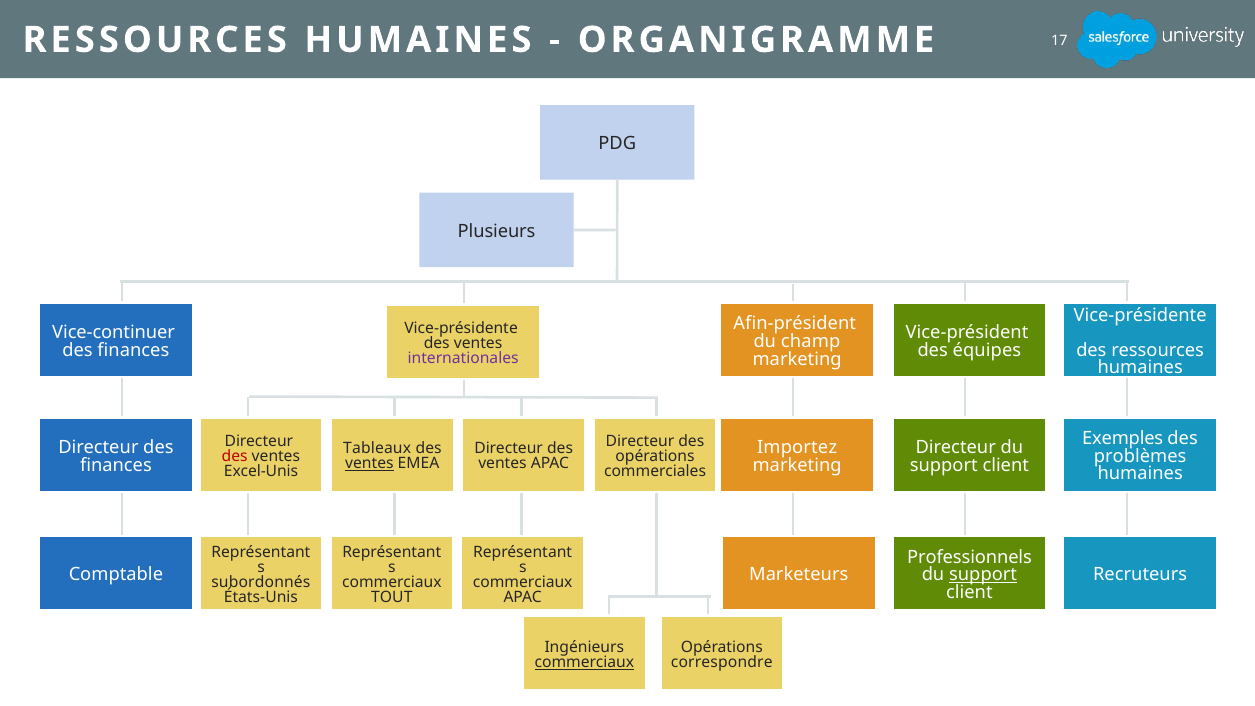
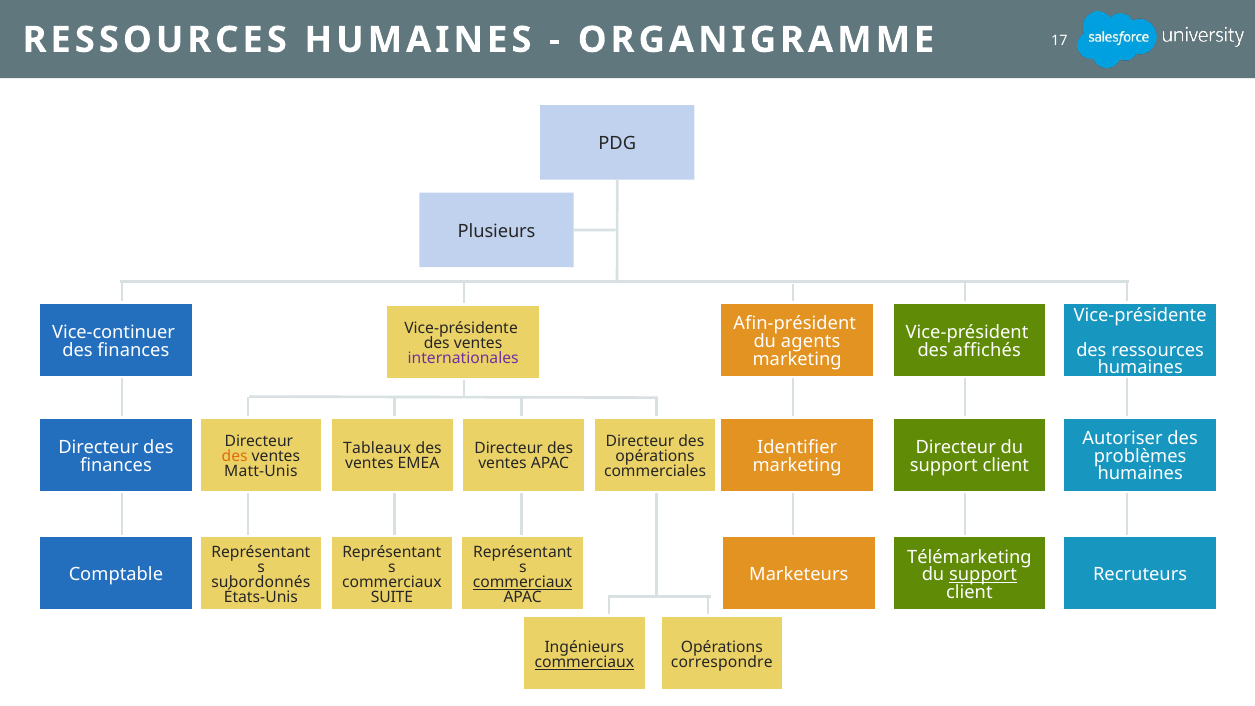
champ: champ -> agents
équipes: équipes -> affichés
Exemples: Exemples -> Autoriser
Importez: Importez -> Identifier
des at (235, 456) colour: red -> orange
ventes at (369, 464) underline: present -> none
Excel-Unis: Excel-Unis -> Matt-Unis
Professionnels: Professionnels -> Télémarketing
commerciaux at (523, 583) underline: none -> present
TOUT: TOUT -> SUITE
